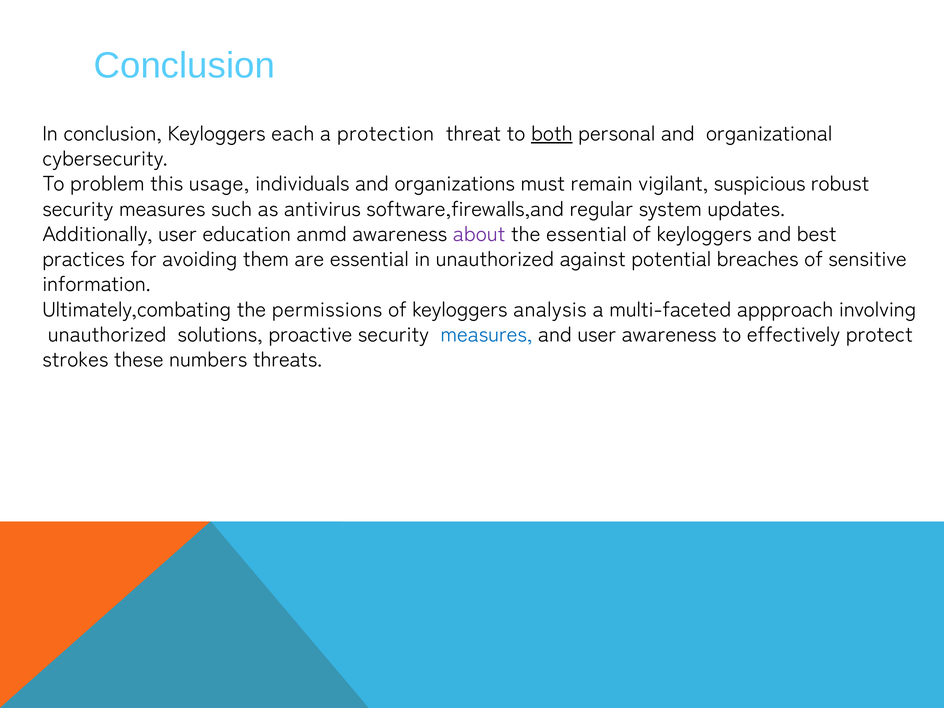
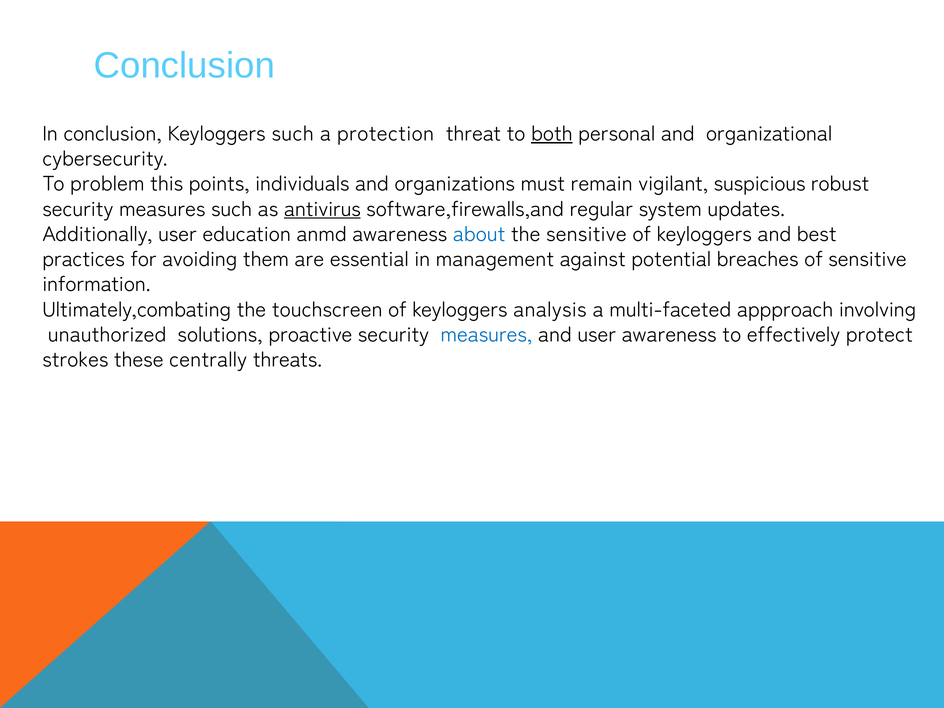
Keyloggers each: each -> such
usage: usage -> points
antivirus underline: none -> present
about colour: purple -> blue
the essential: essential -> sensitive
in unauthorized: unauthorized -> management
permissions: permissions -> touchscreen
numbers: numbers -> centrally
